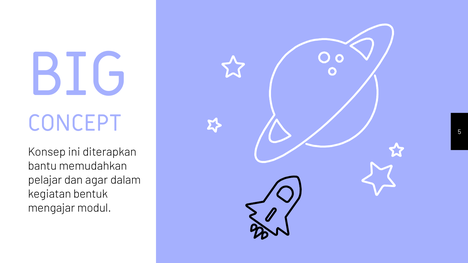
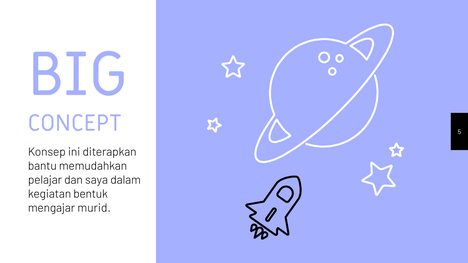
agar: agar -> saya
modul: modul -> murid
